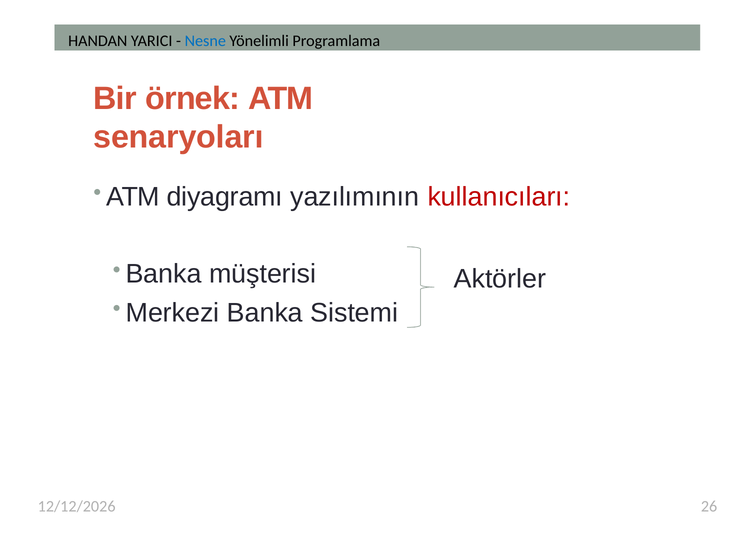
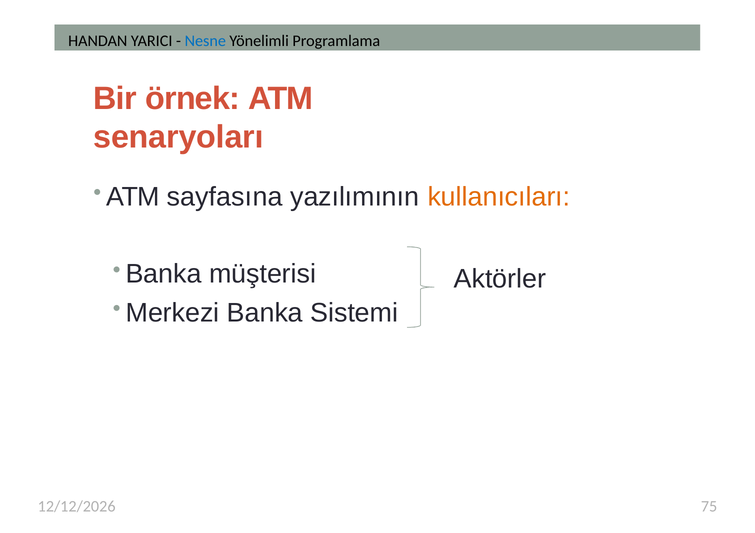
diyagramı: diyagramı -> sayfasına
kullanıcıları colour: red -> orange
26: 26 -> 75
